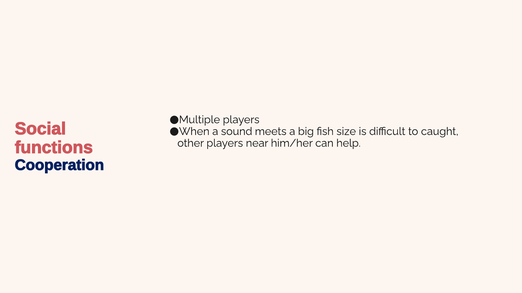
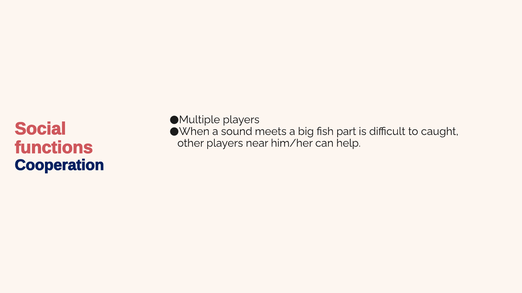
size: size -> part
